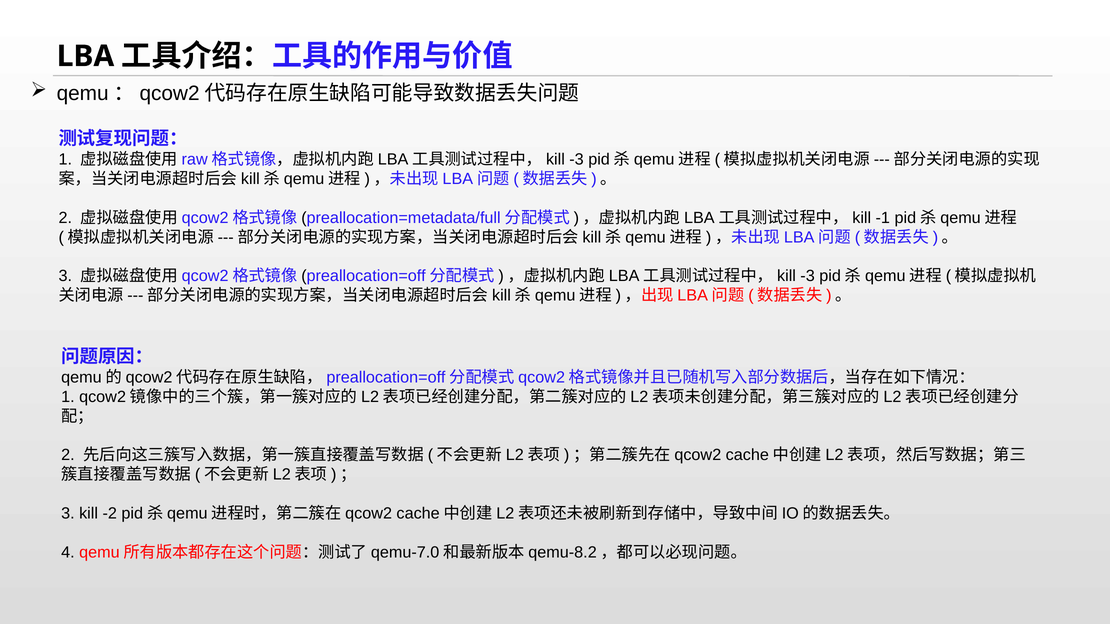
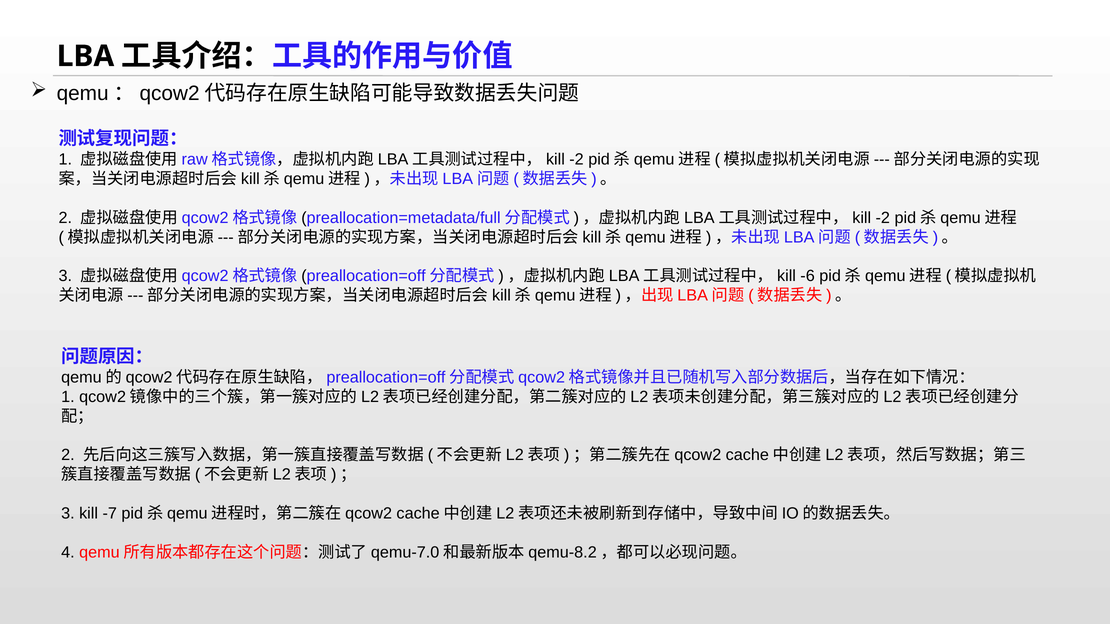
-3 at (576, 160): -3 -> -2
-1 at (883, 218): -1 -> -2
-3 at (808, 276): -3 -> -6
-2: -2 -> -7
